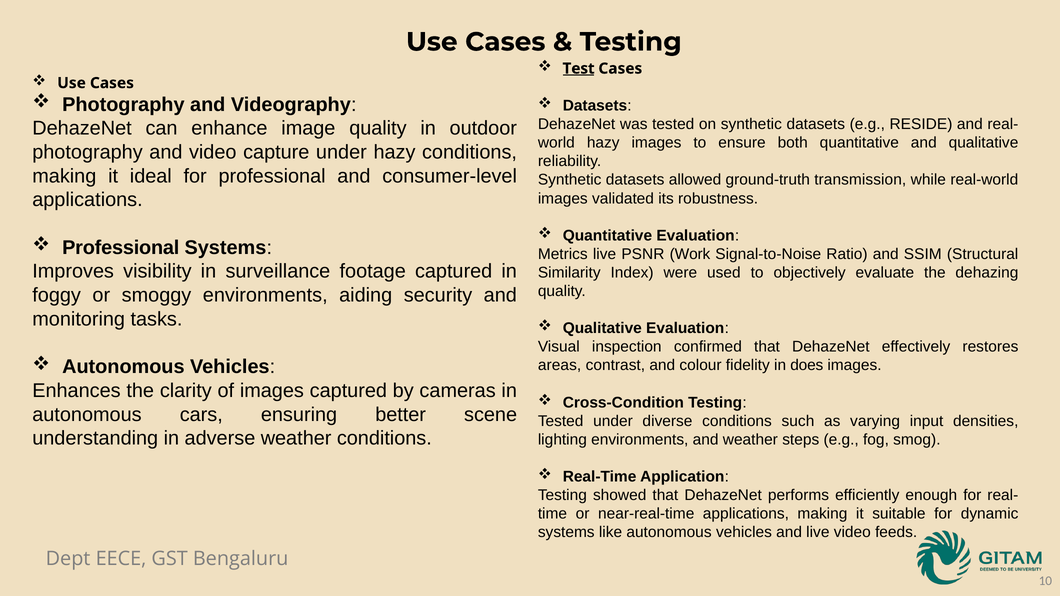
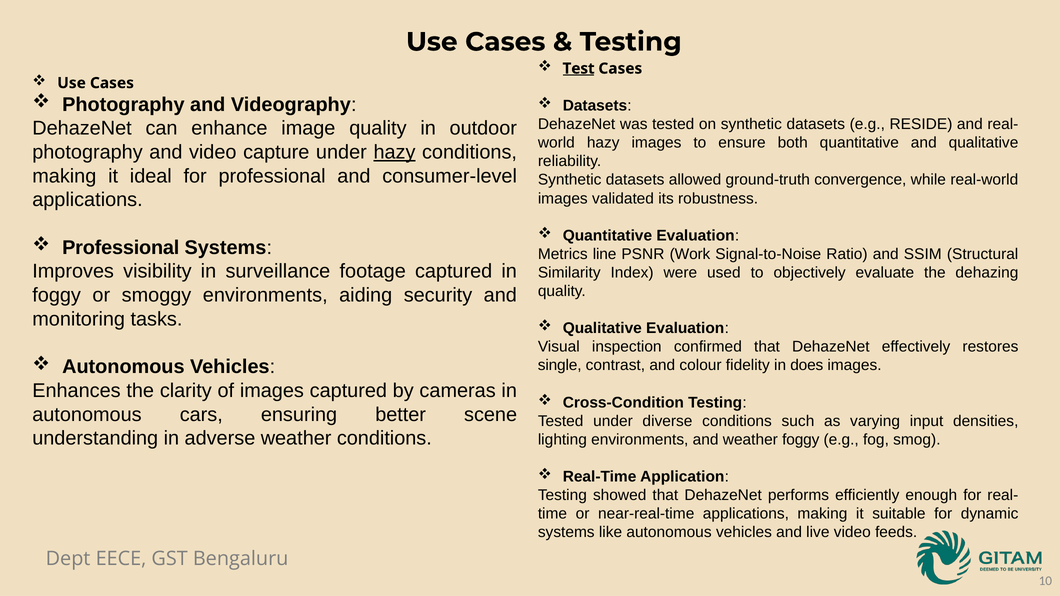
hazy at (394, 152) underline: none -> present
transmission: transmission -> convergence
Metrics live: live -> line
areas: areas -> single
weather steps: steps -> foggy
